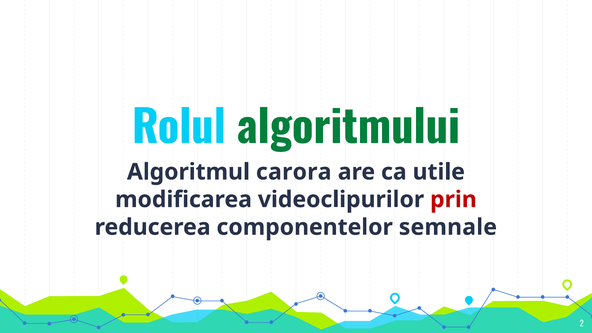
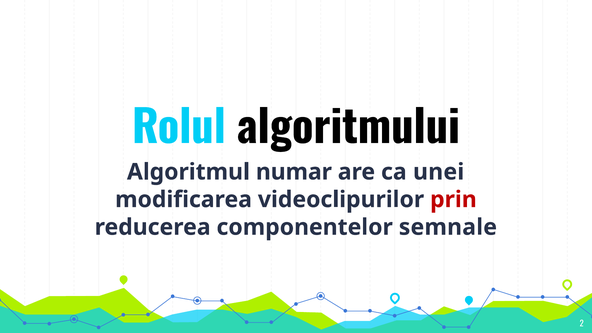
algoritmului colour: green -> black
carora: carora -> numar
utile: utile -> unei
